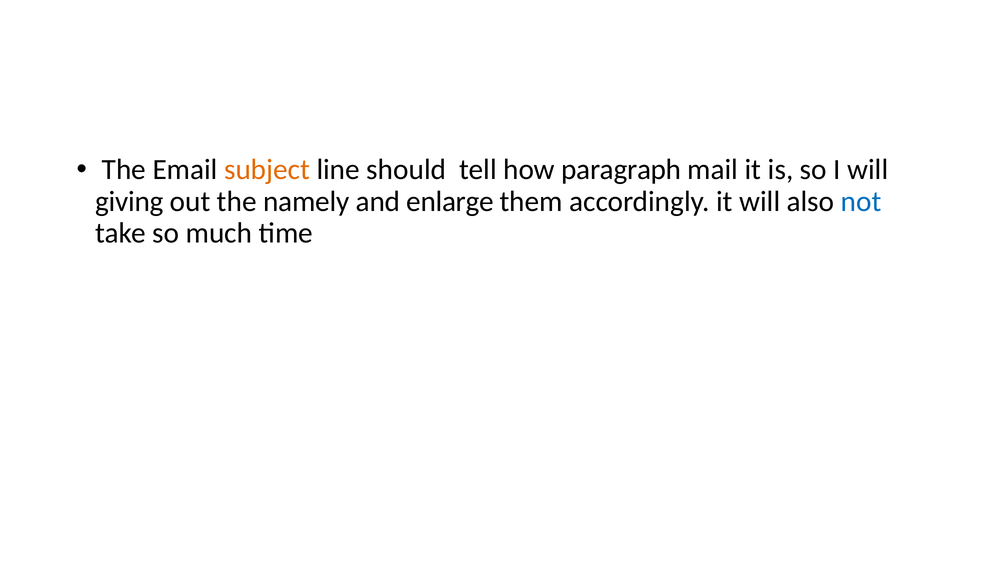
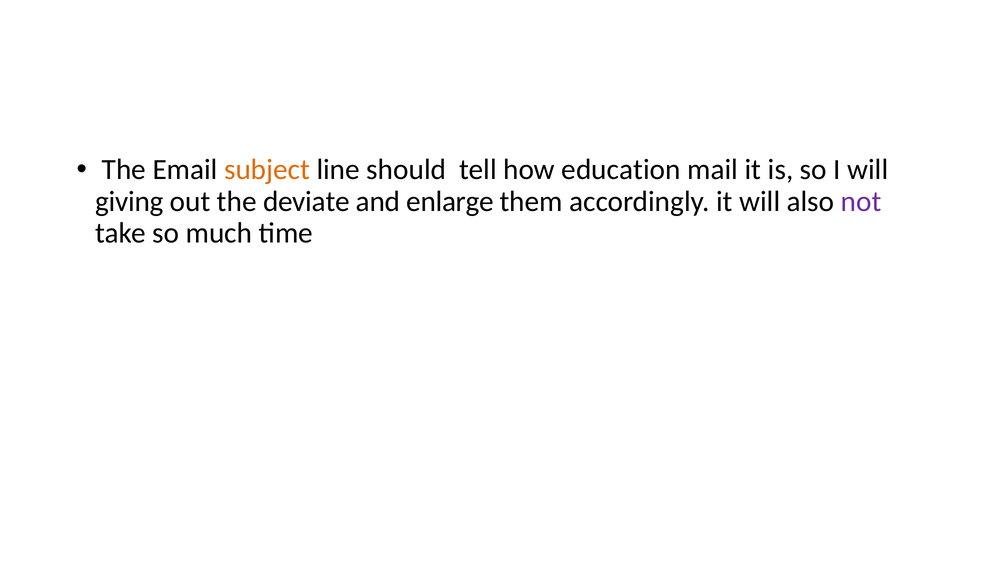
paragraph: paragraph -> education
namely: namely -> deviate
not colour: blue -> purple
